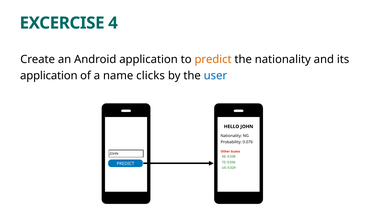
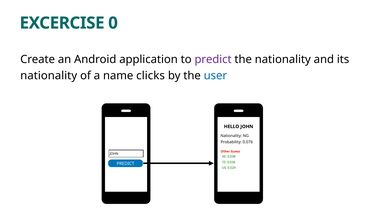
4: 4 -> 0
predict at (213, 59) colour: orange -> purple
application at (49, 76): application -> nationality
